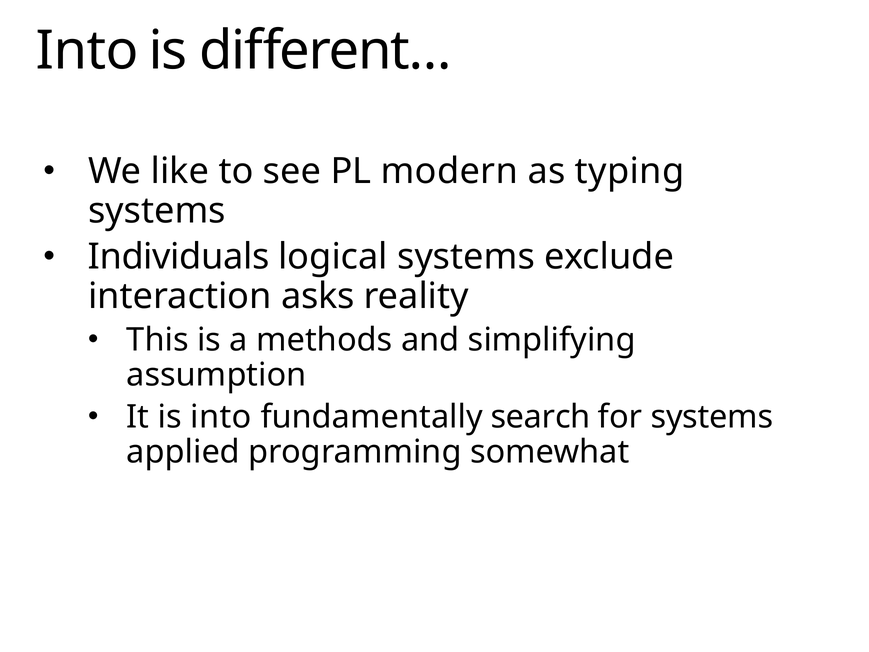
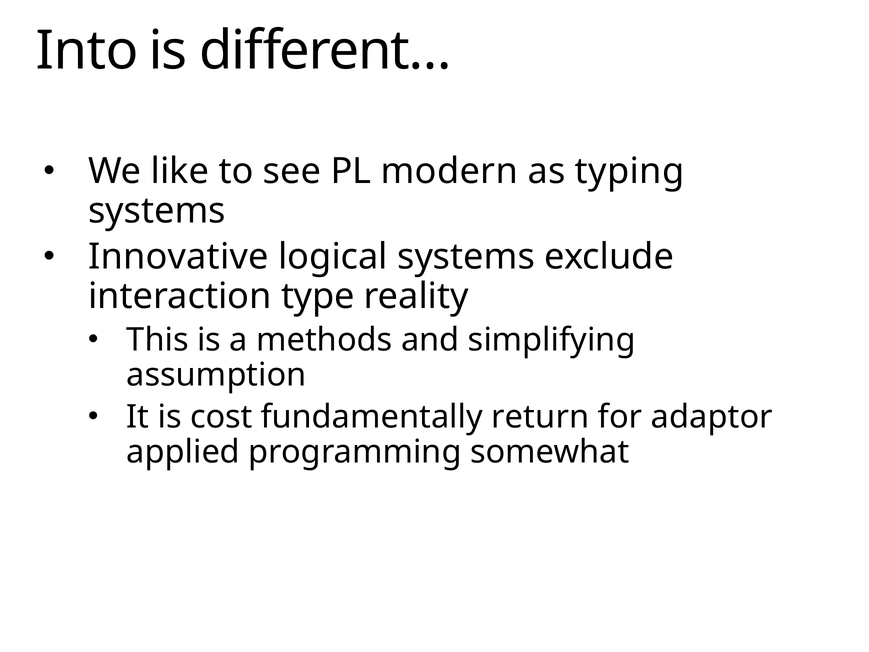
Individuals: Individuals -> Innovative
asks: asks -> type
is into: into -> cost
search: search -> return
for systems: systems -> adaptor
